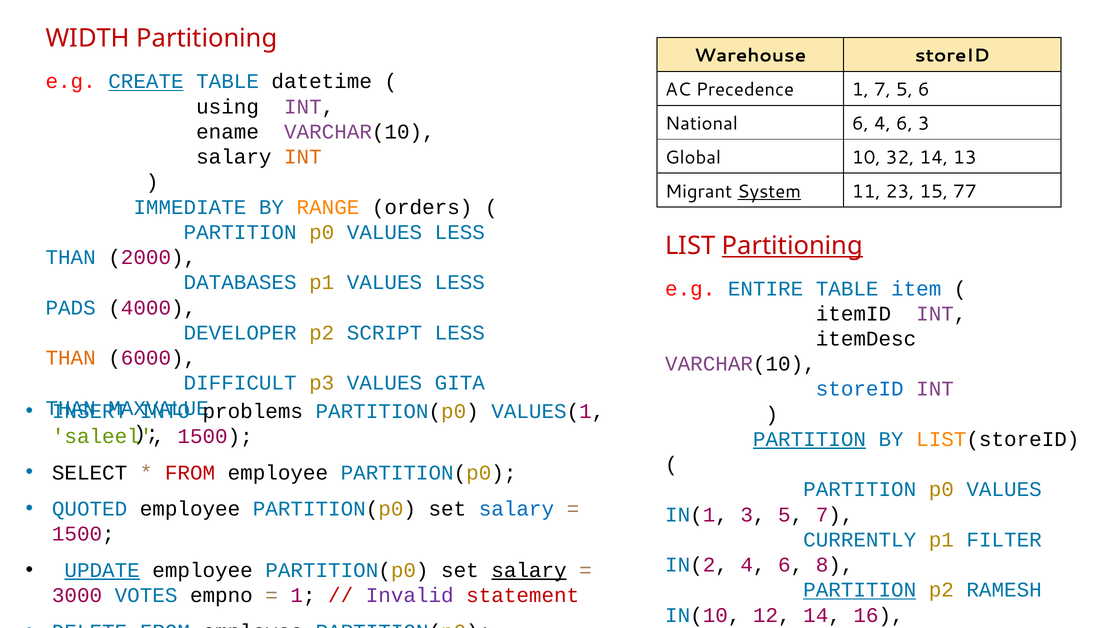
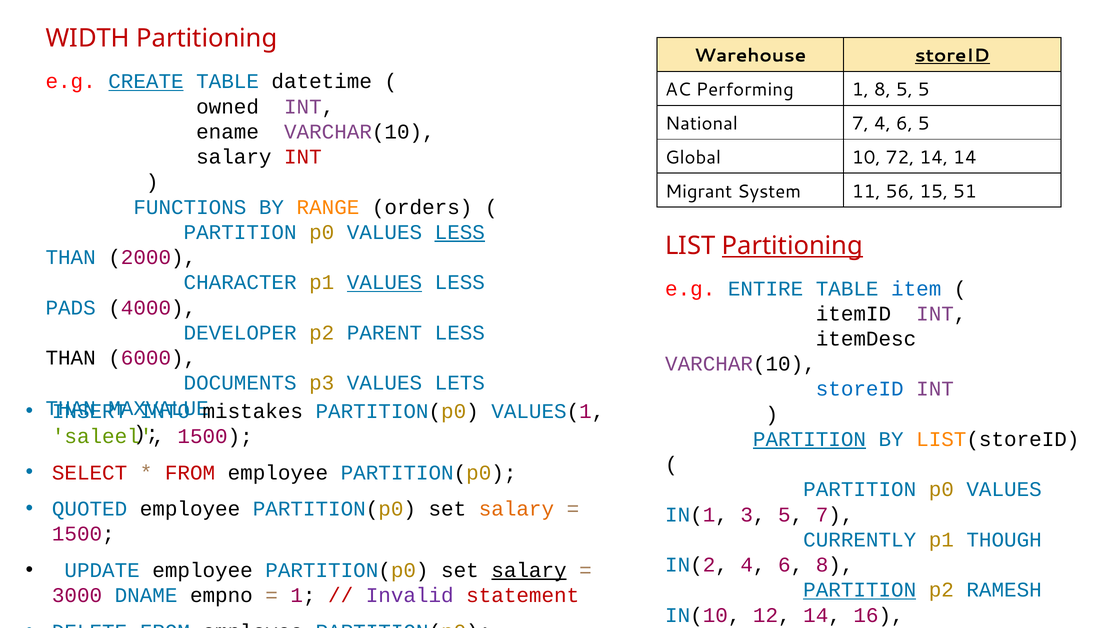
storeID at (952, 56) underline: none -> present
Precedence: Precedence -> Performing
1 7: 7 -> 8
5 6: 6 -> 5
using: using -> owned
National 6: 6 -> 7
6 3: 3 -> 5
INT at (303, 157) colour: orange -> red
32: 32 -> 72
14 13: 13 -> 14
System underline: present -> none
23: 23 -> 56
77: 77 -> 51
IMMEDIATE: IMMEDIATE -> FUNCTIONS
LESS at (460, 232) underline: none -> present
DATABASES: DATABASES -> CHARACTER
VALUES at (384, 282) underline: none -> present
SCRIPT: SCRIPT -> PARENT
THAN at (71, 358) colour: orange -> black
DIFFICULT: DIFFICULT -> DOCUMENTS
GITA: GITA -> LETS
problems: problems -> mistakes
SELECT colour: black -> red
salary at (516, 509) colour: blue -> orange
FILTER: FILTER -> THOUGH
UPDATE underline: present -> none
VOTES: VOTES -> DNAME
